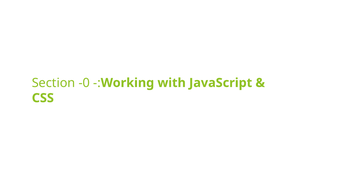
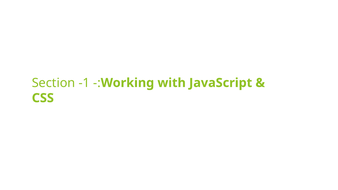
-0: -0 -> -1
